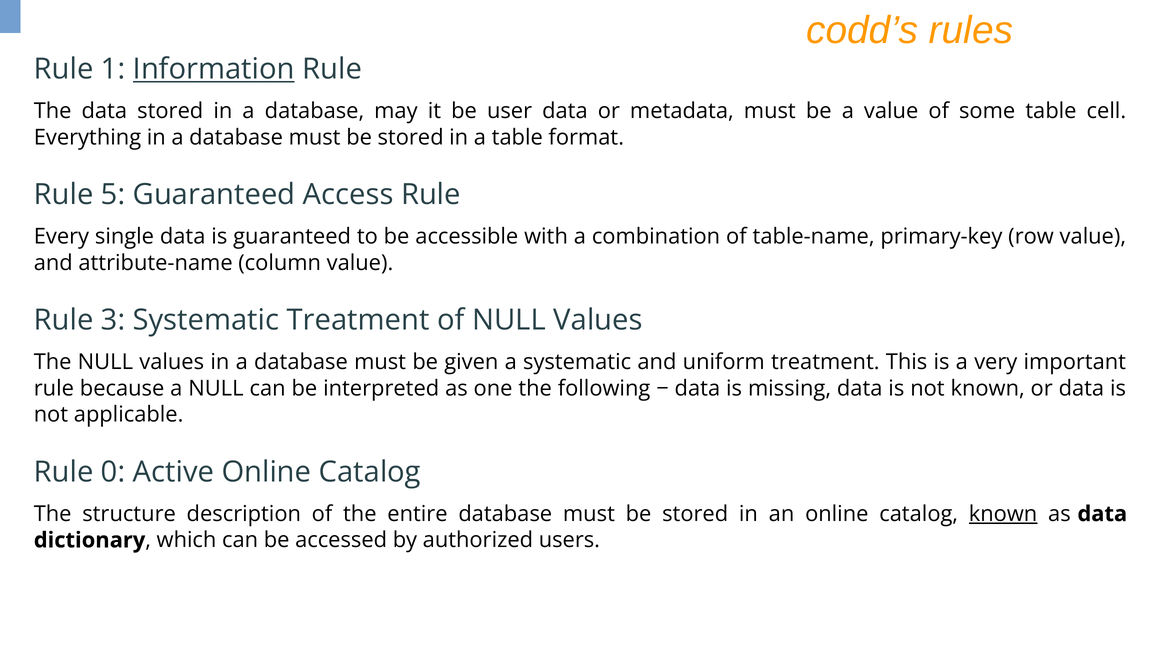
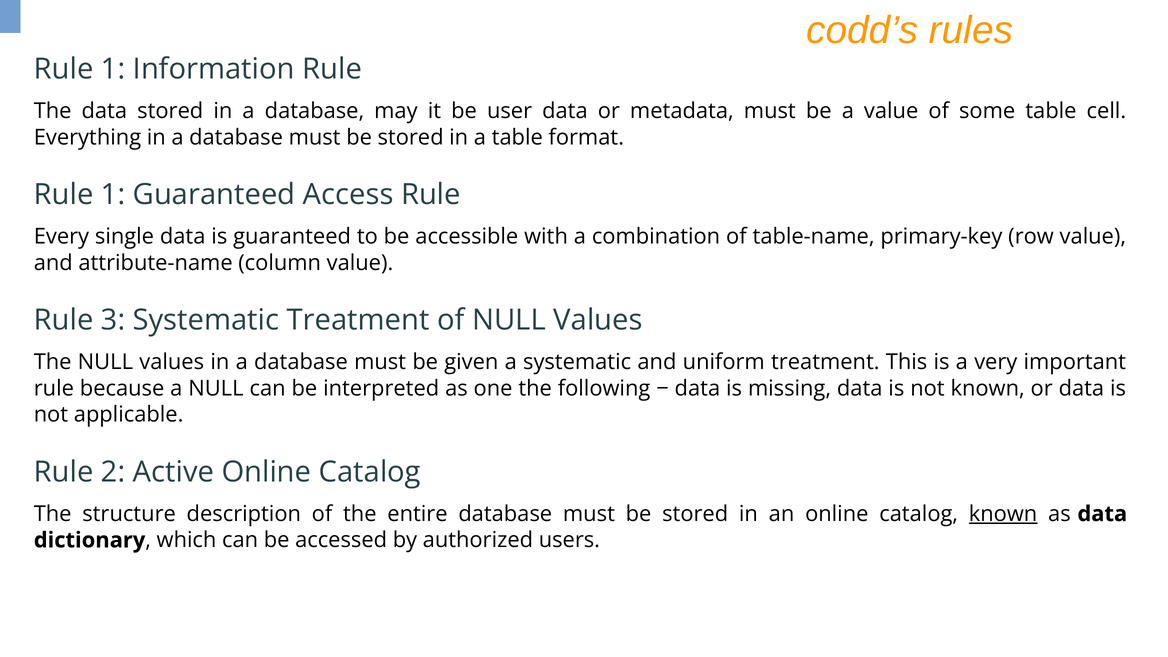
Information underline: present -> none
5 at (113, 195): 5 -> 1
0: 0 -> 2
